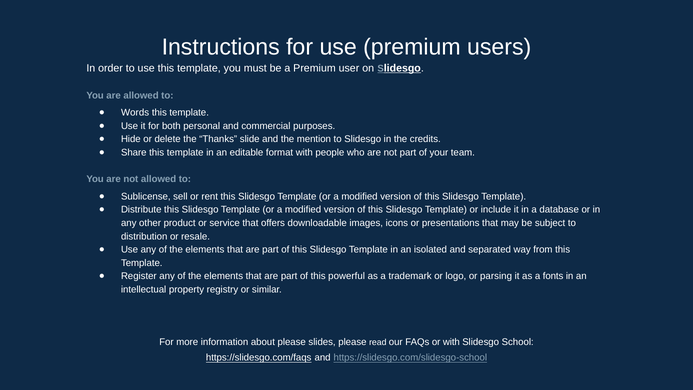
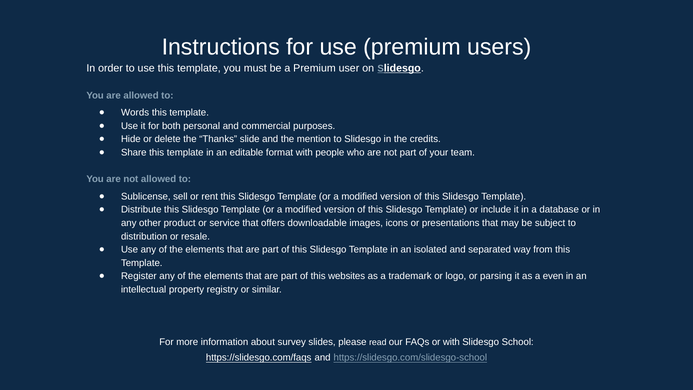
powerful: powerful -> websites
fonts: fonts -> even
about please: please -> survey
